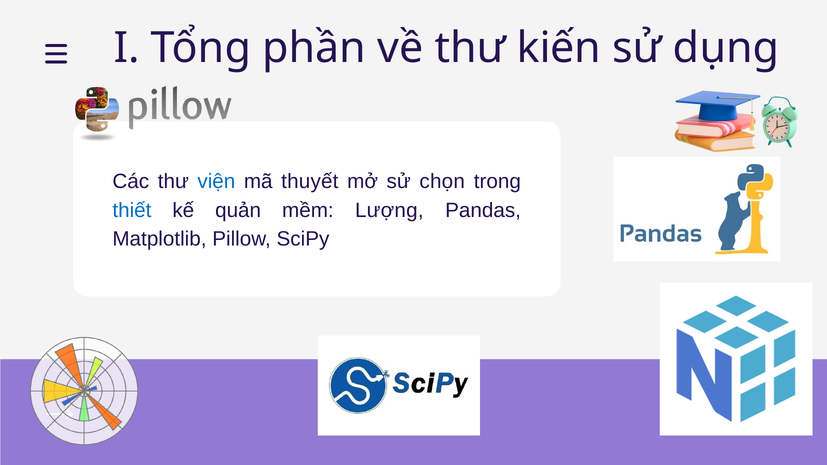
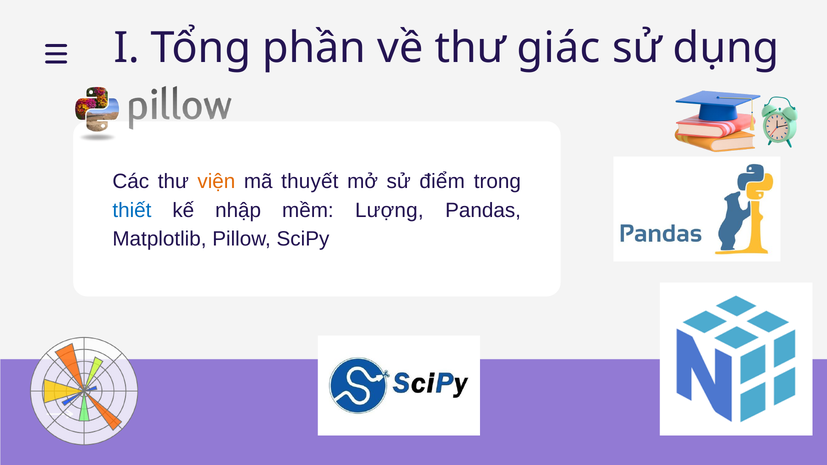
kiến: kiến -> giác
viện colour: blue -> orange
chọn: chọn -> điểm
quản: quản -> nhập
